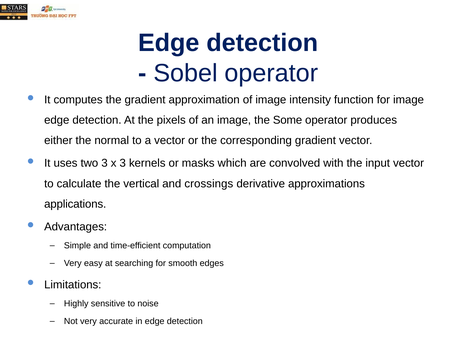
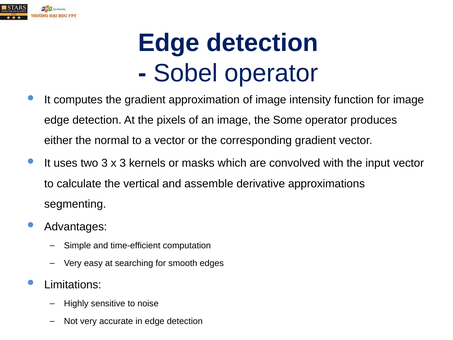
crossings: crossings -> assemble
applications: applications -> segmenting
